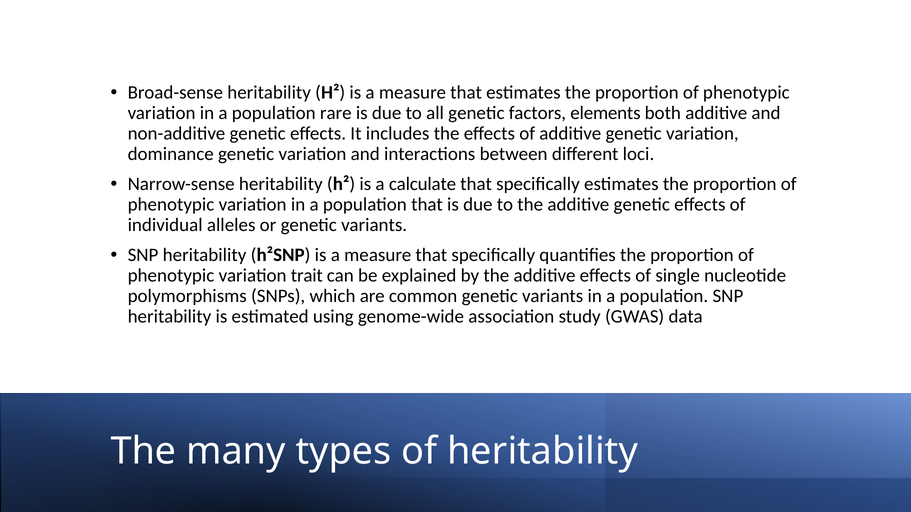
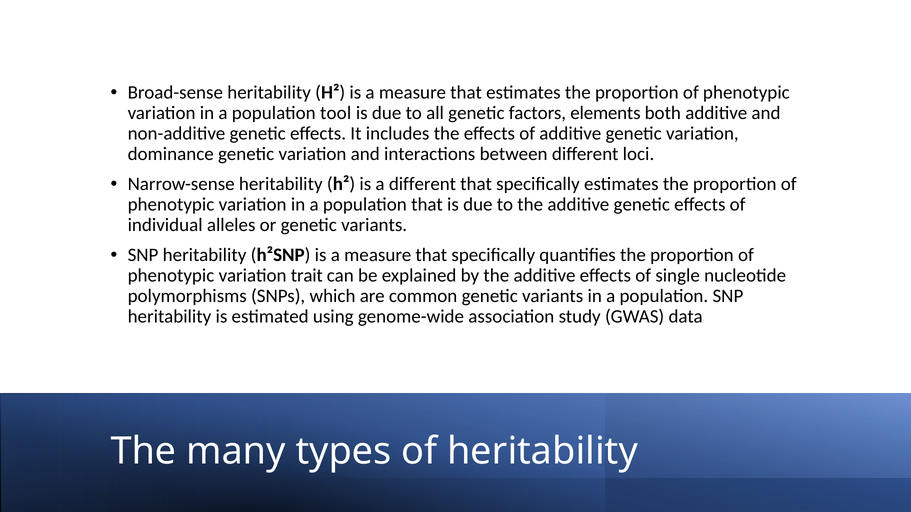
rare: rare -> tool
a calculate: calculate -> different
